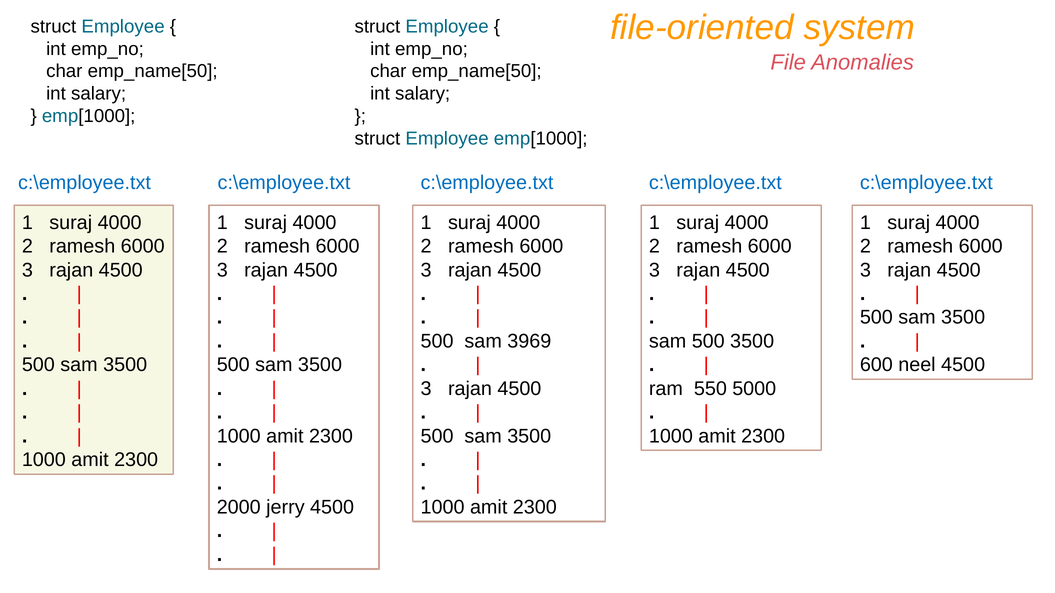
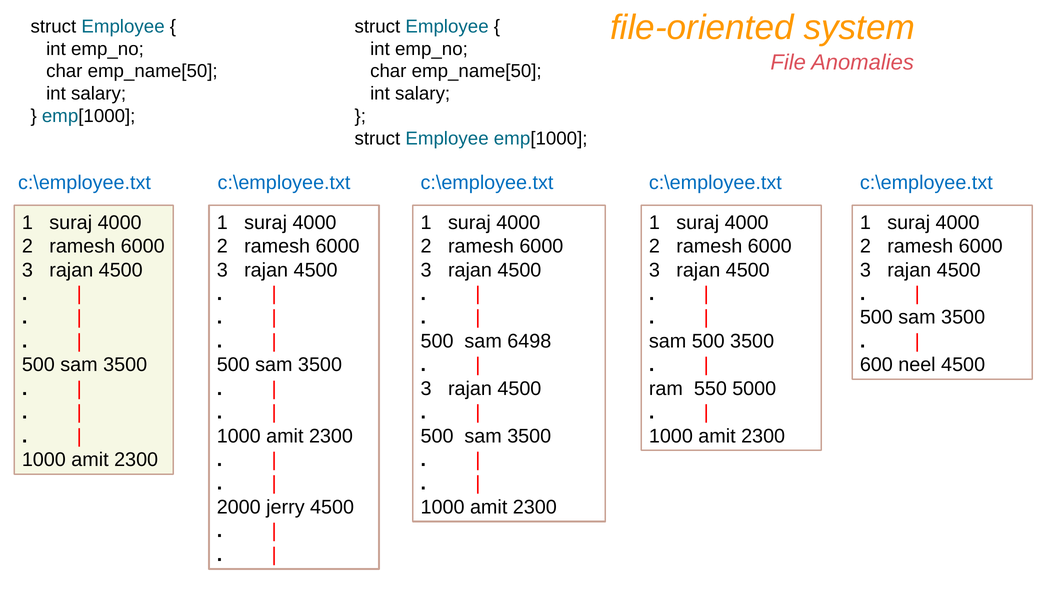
3969: 3969 -> 6498
